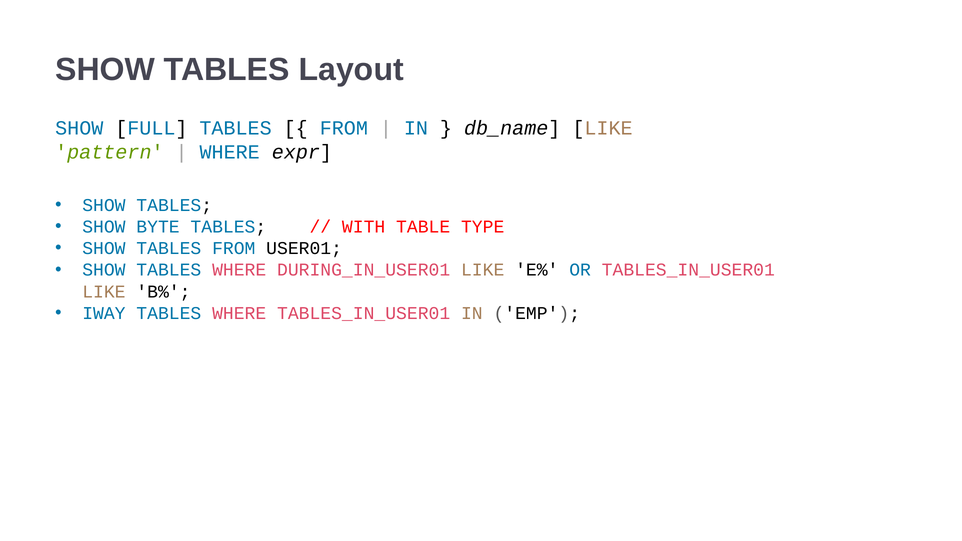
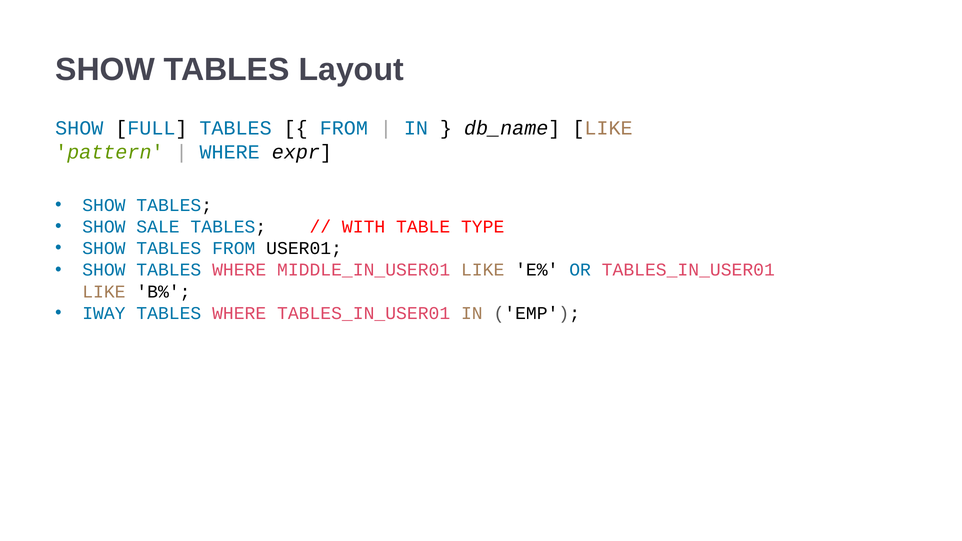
BYTE: BYTE -> SALE
DURING_IN_USER01: DURING_IN_USER01 -> MIDDLE_IN_USER01
